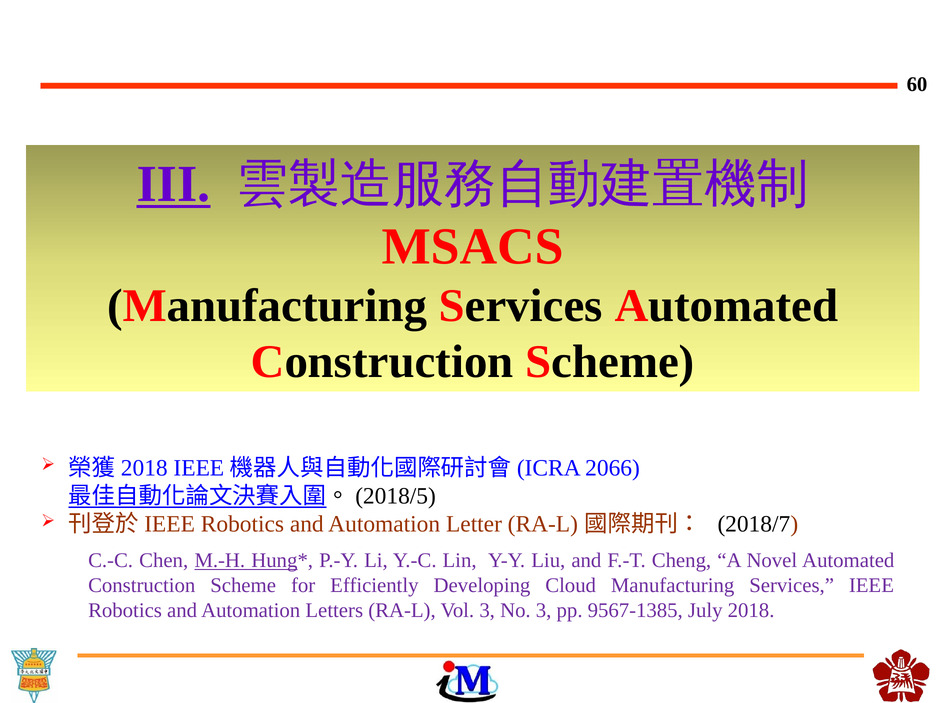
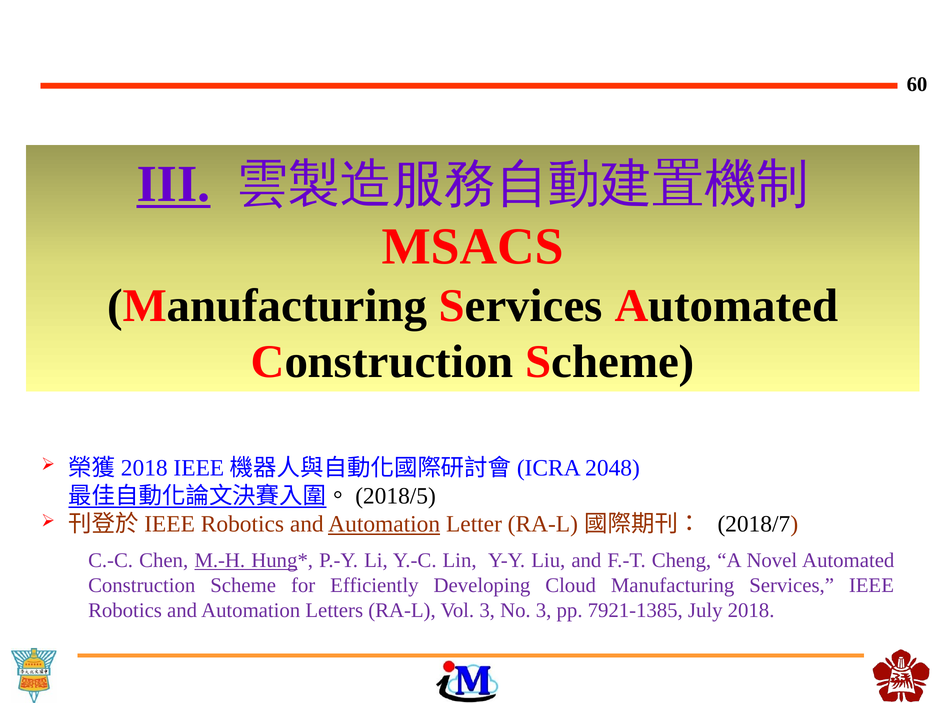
2066: 2066 -> 2048
Automation at (384, 524) underline: none -> present
9567-1385: 9567-1385 -> 7921-1385
